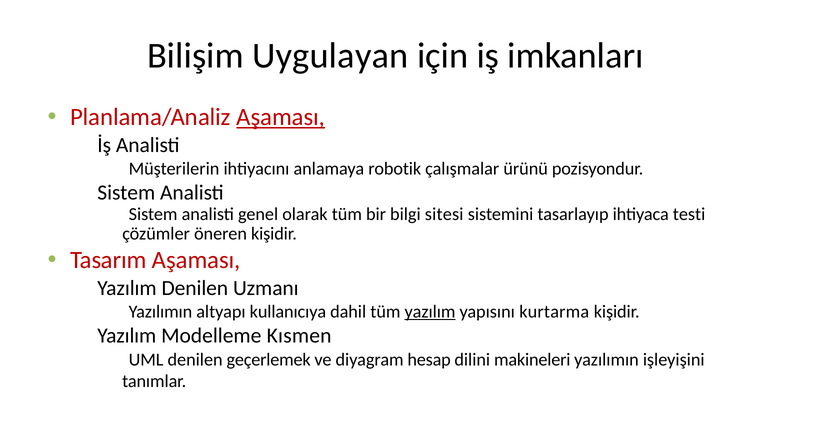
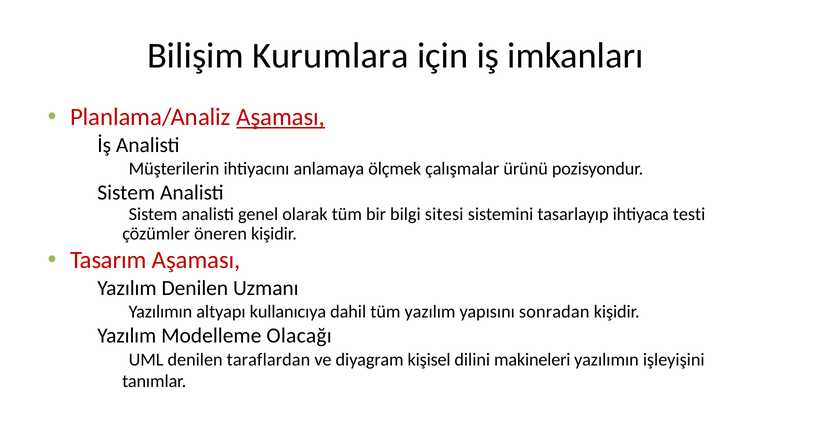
Uygulayan: Uygulayan -> Kurumlara
robotik: robotik -> ölçmek
yazılım underline: present -> none
kurtarma: kurtarma -> sonradan
Kısmen: Kısmen -> Olacağı
geçerlemek: geçerlemek -> taraflardan
hesap: hesap -> kişisel
